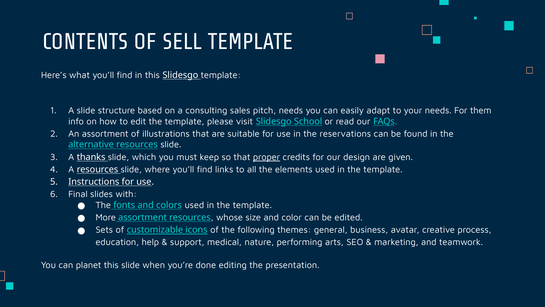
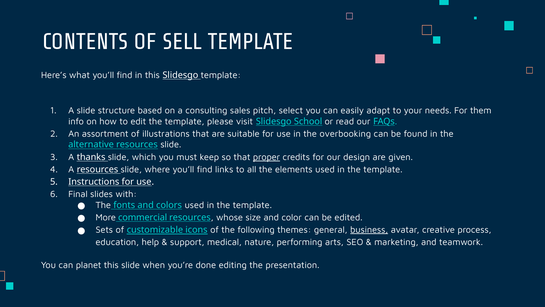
pitch needs: needs -> select
reservations: reservations -> overbooking
More assortment: assortment -> commercial
business underline: none -> present
